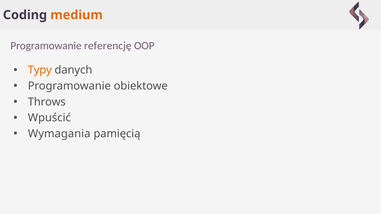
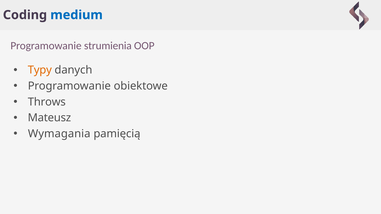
medium colour: orange -> blue
referencję: referencję -> strumienia
Wpuścić: Wpuścić -> Mateusz
